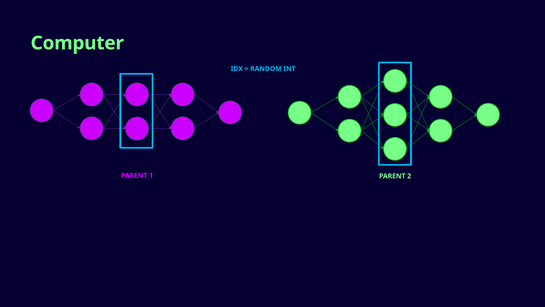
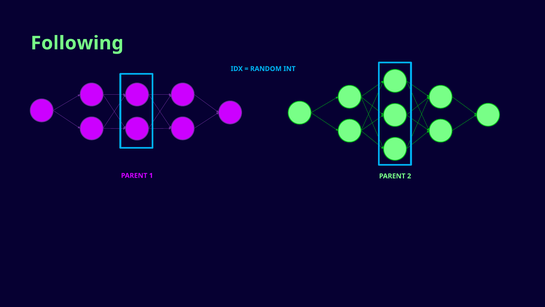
Computer: Computer -> Following
